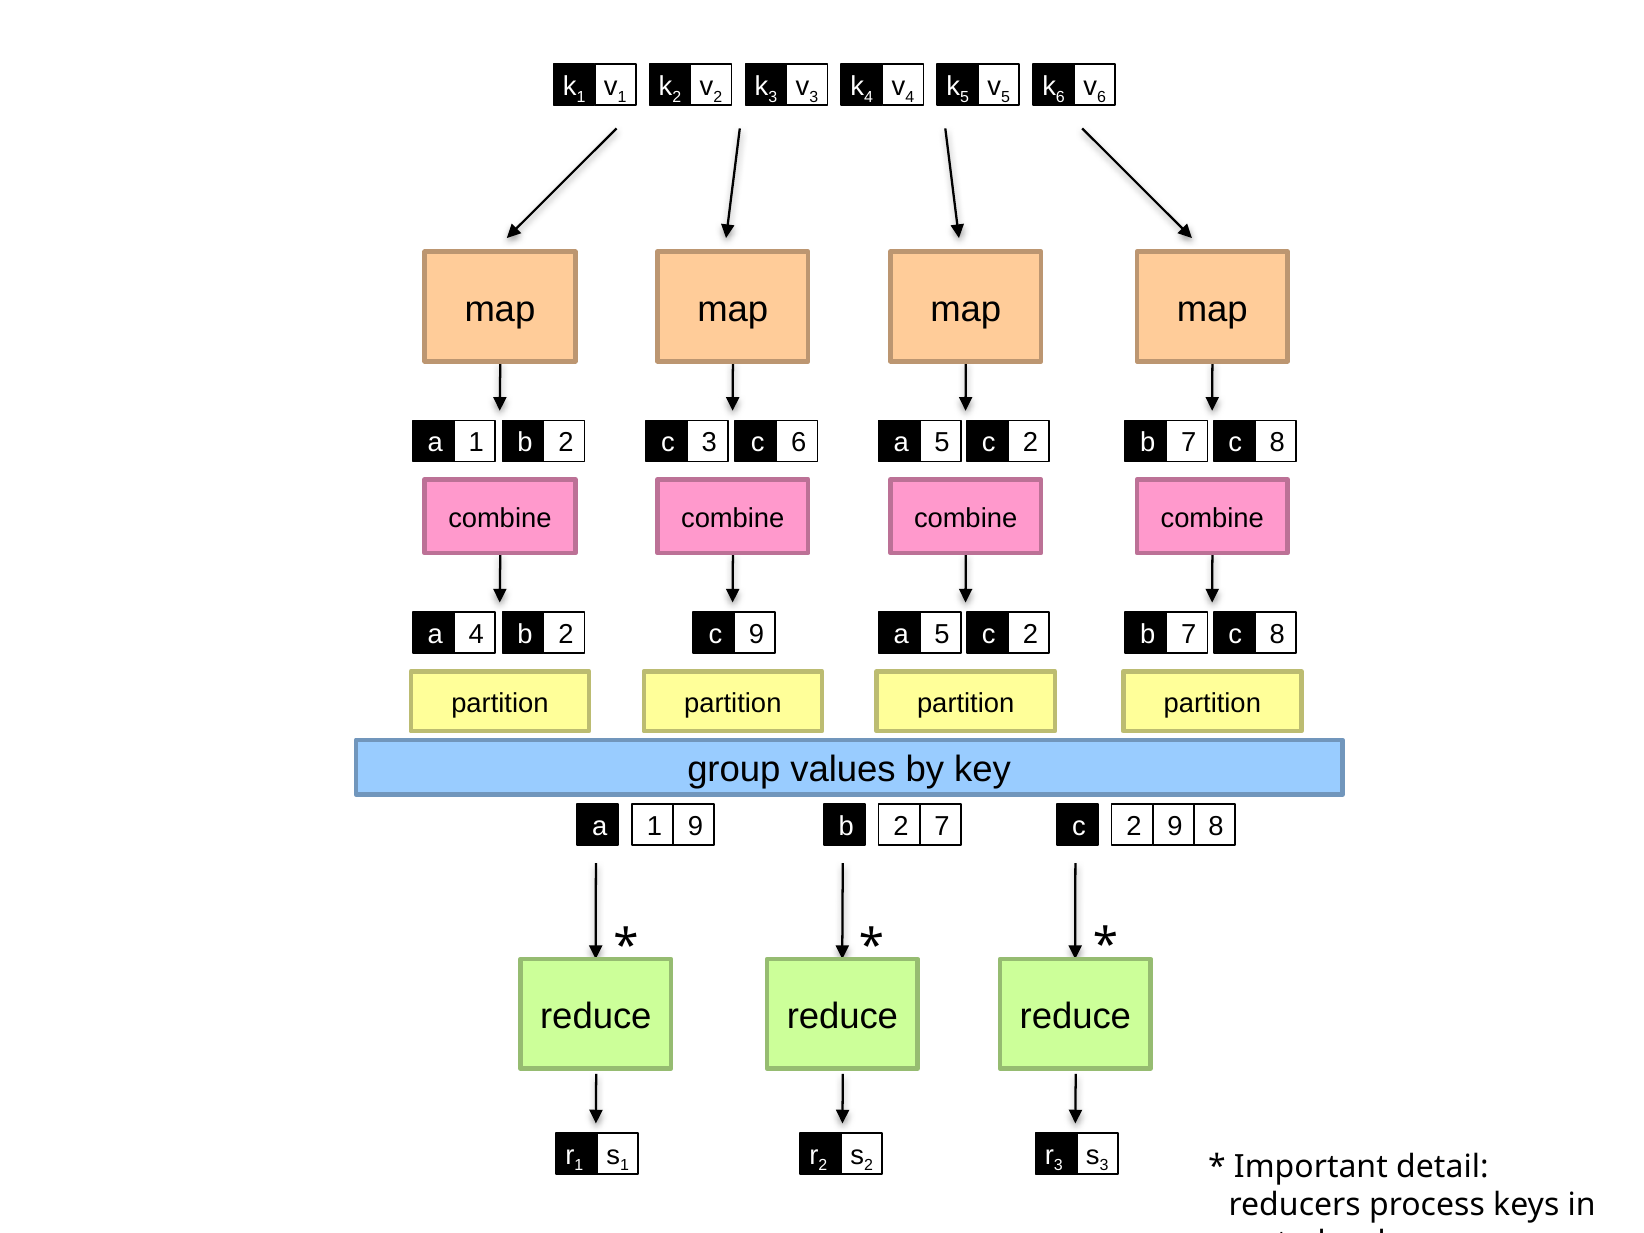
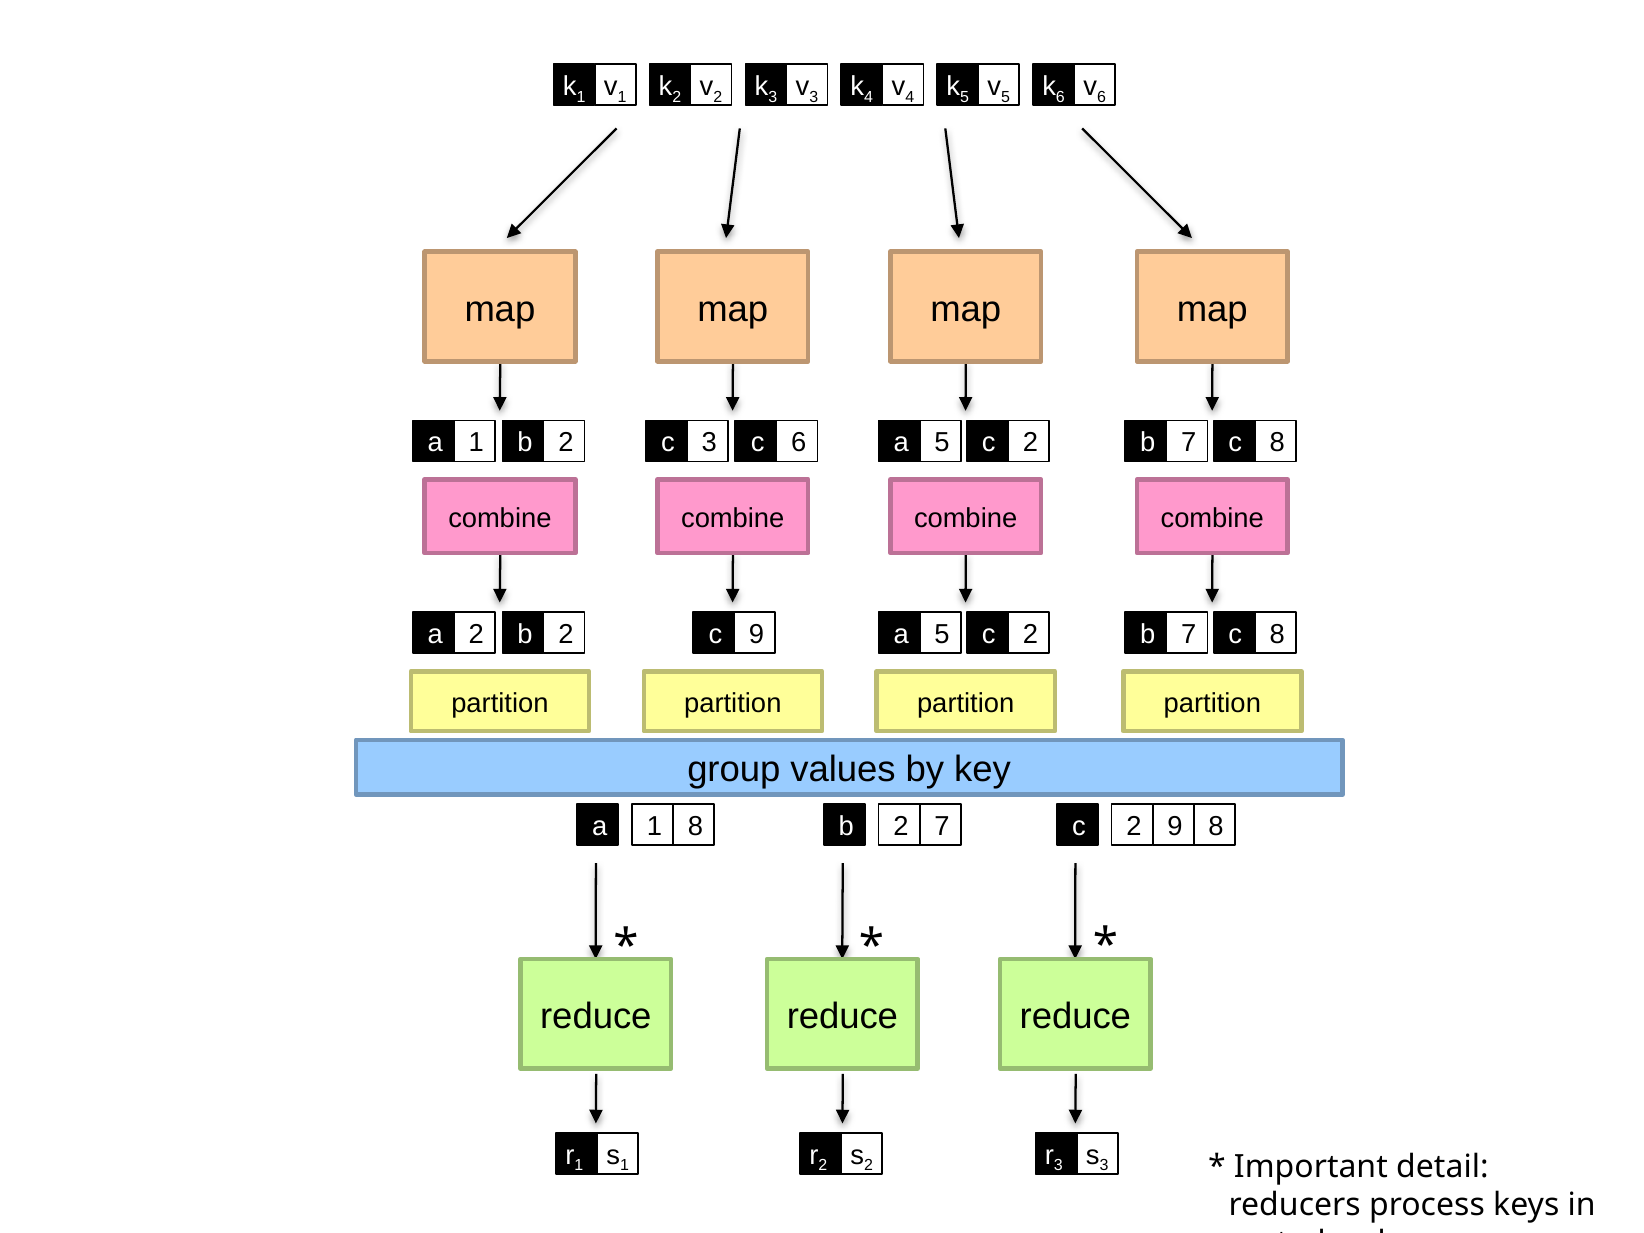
a 4: 4 -> 2
1 9: 9 -> 8
